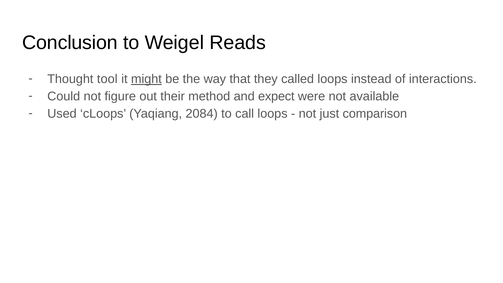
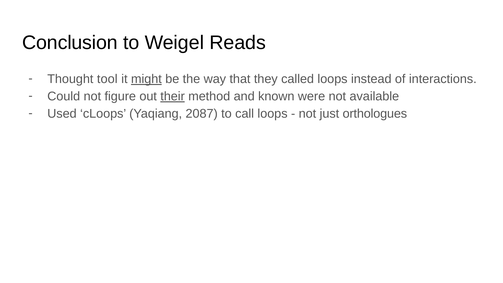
their underline: none -> present
expect: expect -> known
2084: 2084 -> 2087
comparison: comparison -> orthologues
